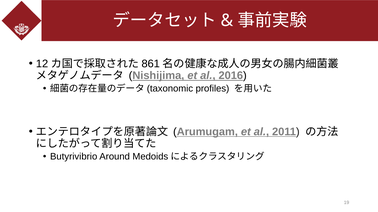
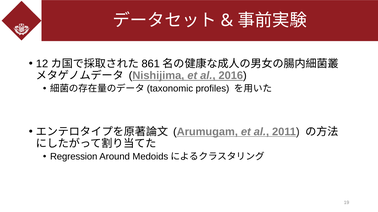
Butyrivibrio: Butyrivibrio -> Regression
